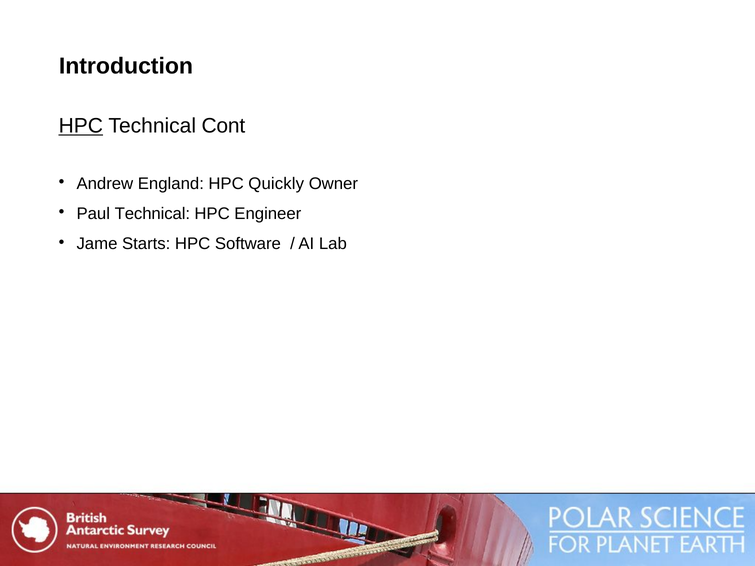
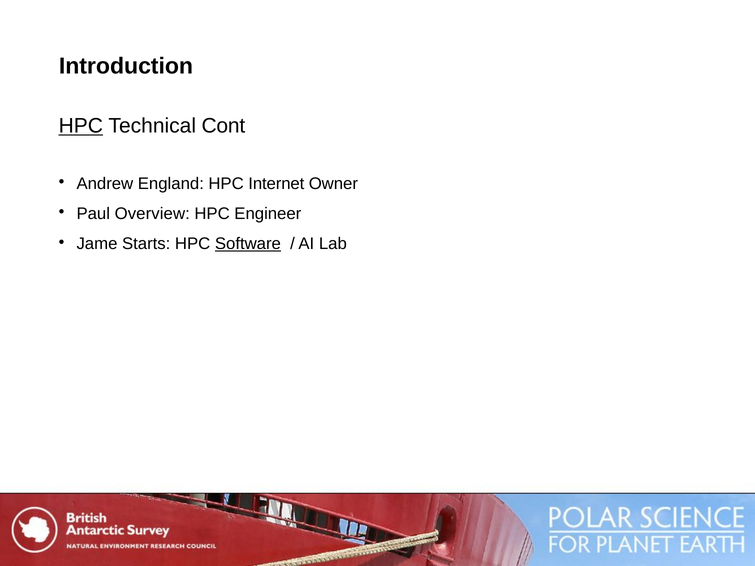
Quickly: Quickly -> Internet
Paul Technical: Technical -> Overview
Software underline: none -> present
